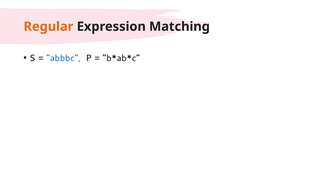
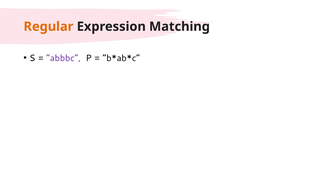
abbbc colour: blue -> purple
